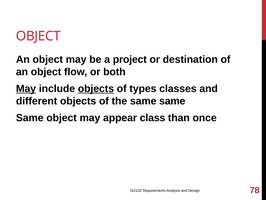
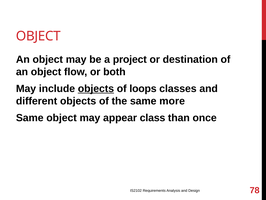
May at (26, 88) underline: present -> none
types: types -> loops
the same same: same -> more
